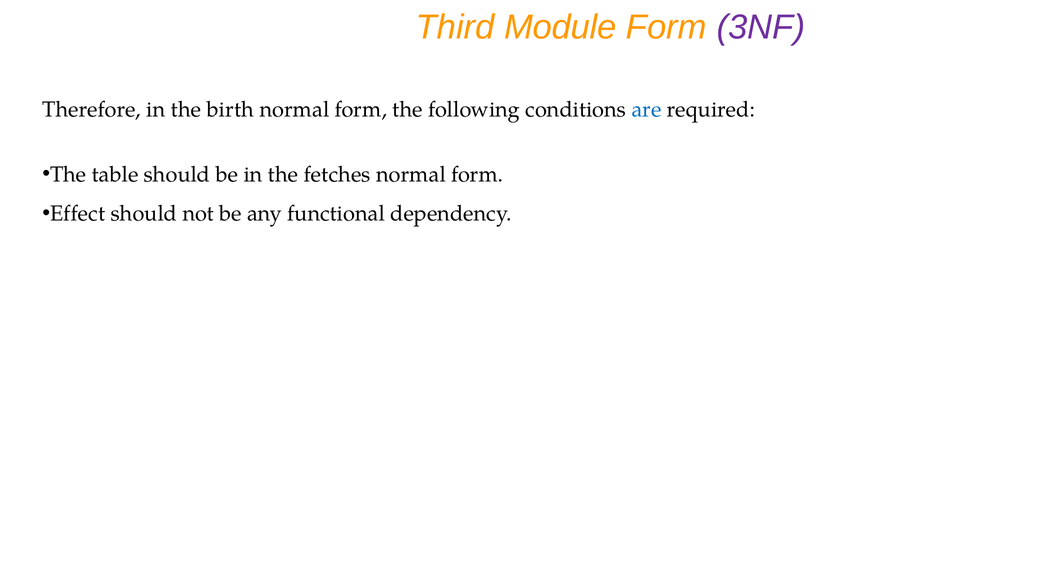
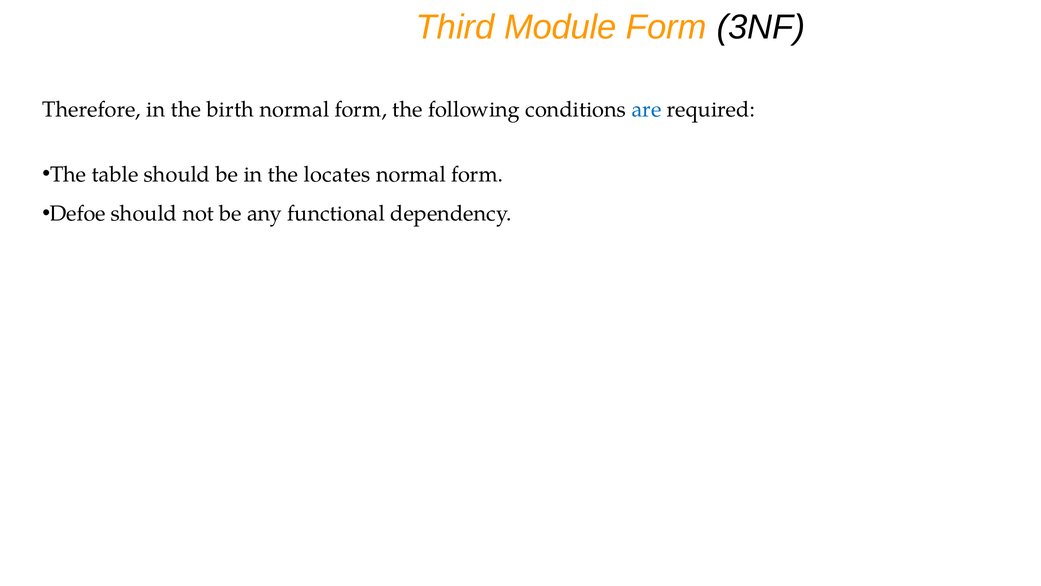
3NF colour: purple -> black
fetches: fetches -> locates
Effect: Effect -> Defoe
